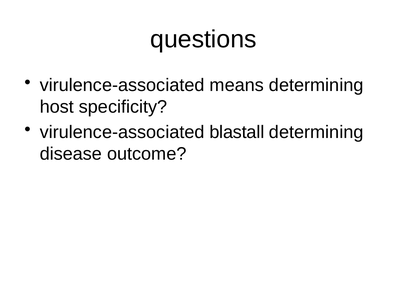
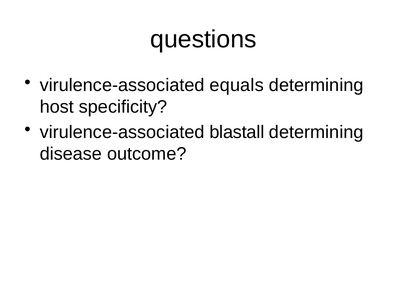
means: means -> equals
